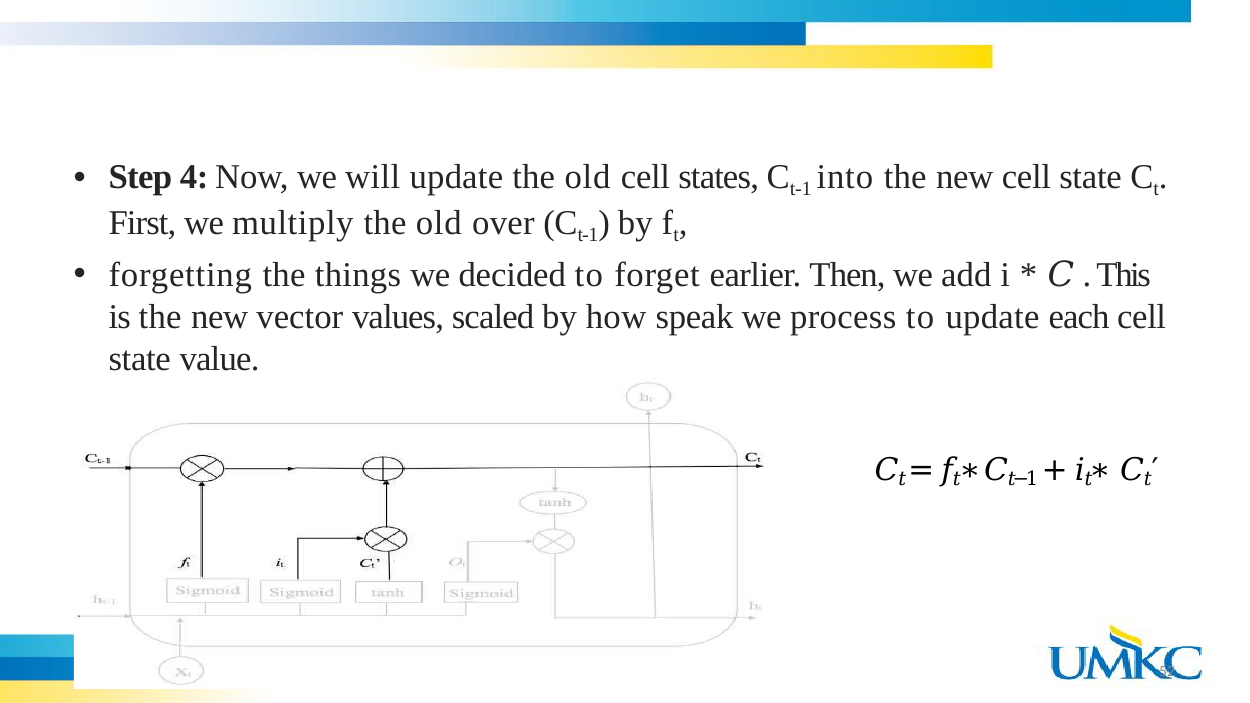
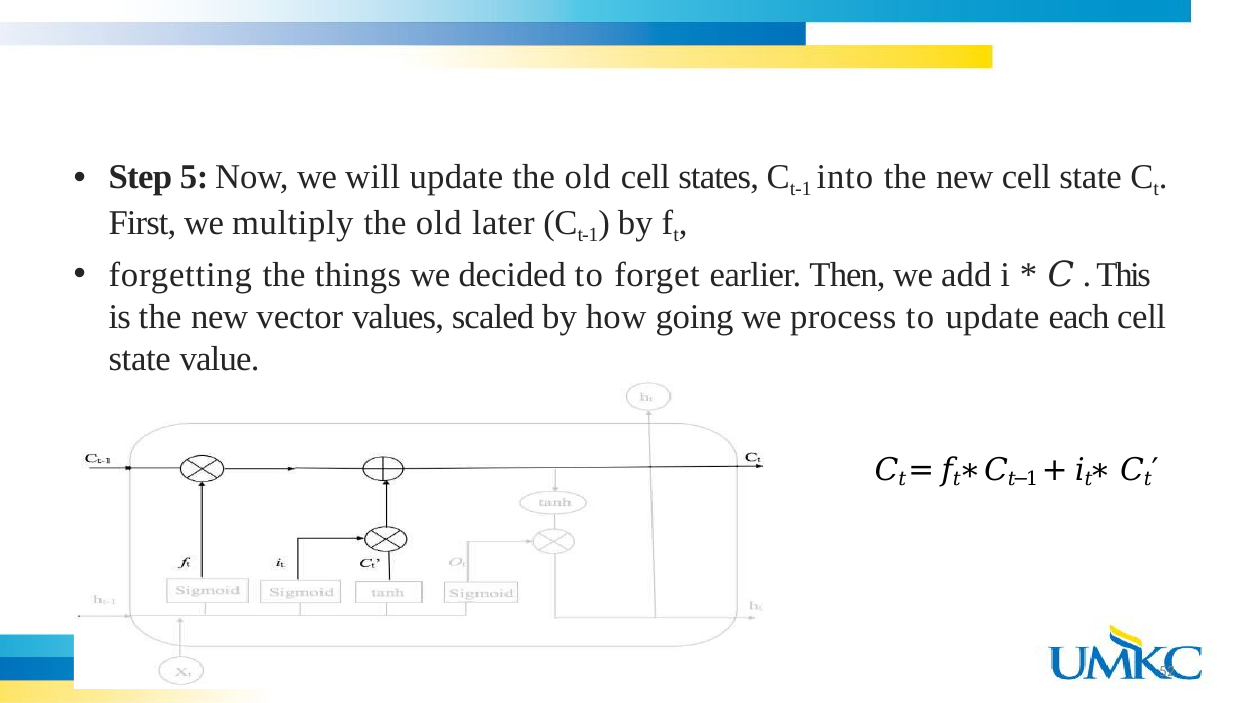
4: 4 -> 5
over: over -> later
speak: speak -> going
